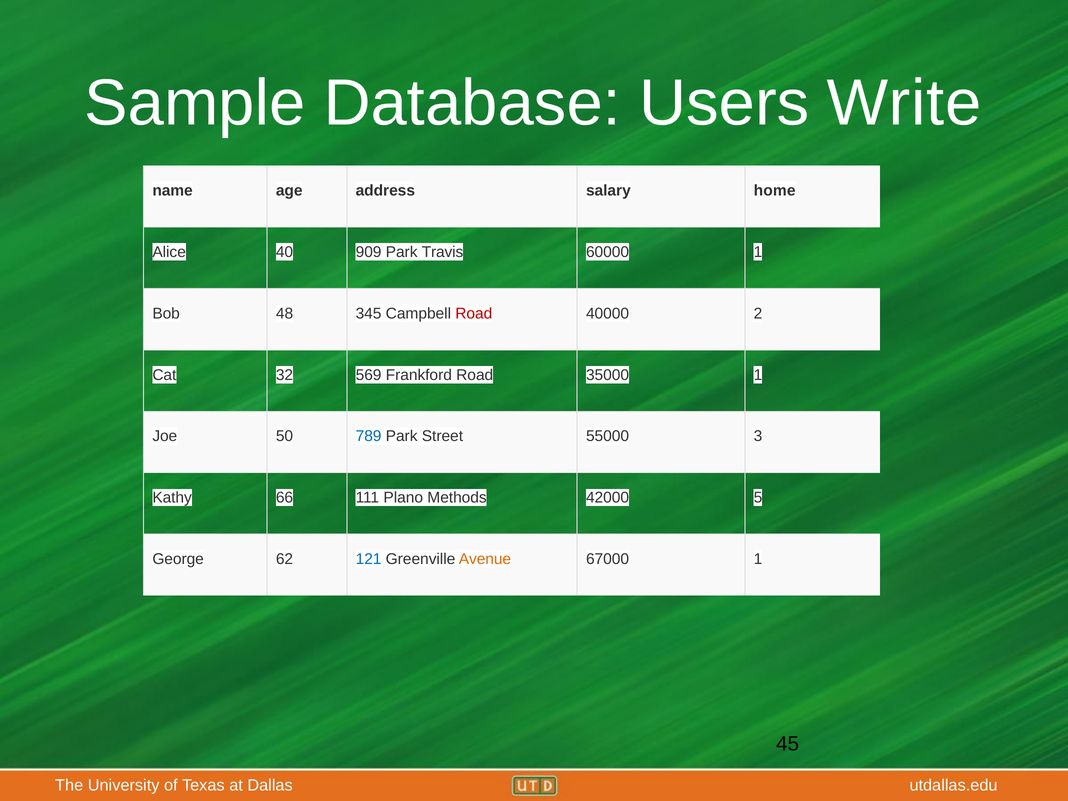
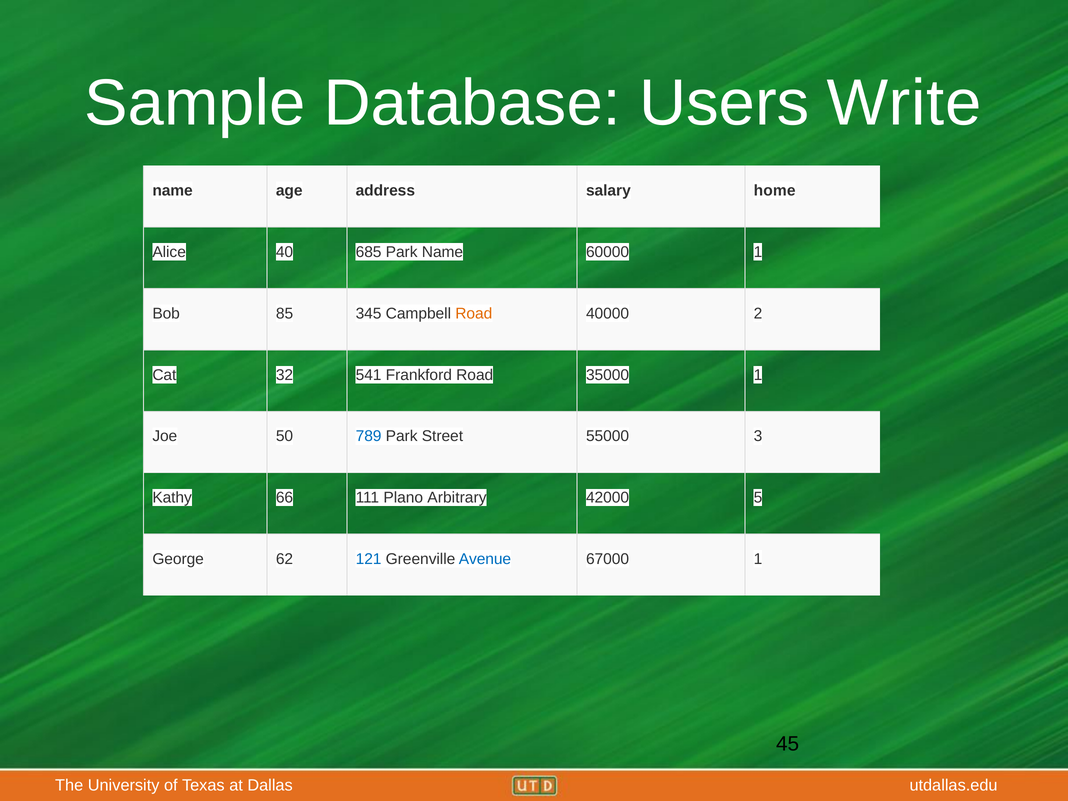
909: 909 -> 685
Park Travis: Travis -> Name
48: 48 -> 85
Road at (474, 313) colour: red -> orange
569: 569 -> 541
Methods: Methods -> Arbitrary
Avenue colour: orange -> blue
